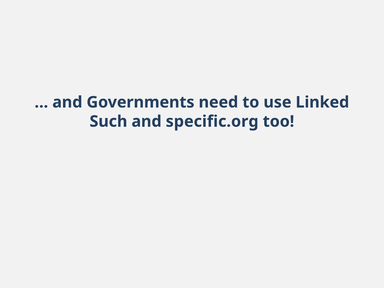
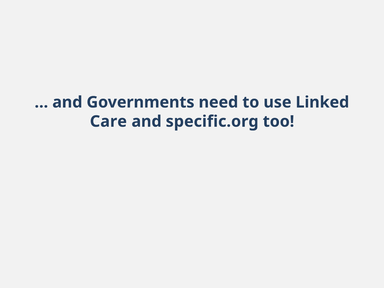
Such: Such -> Care
